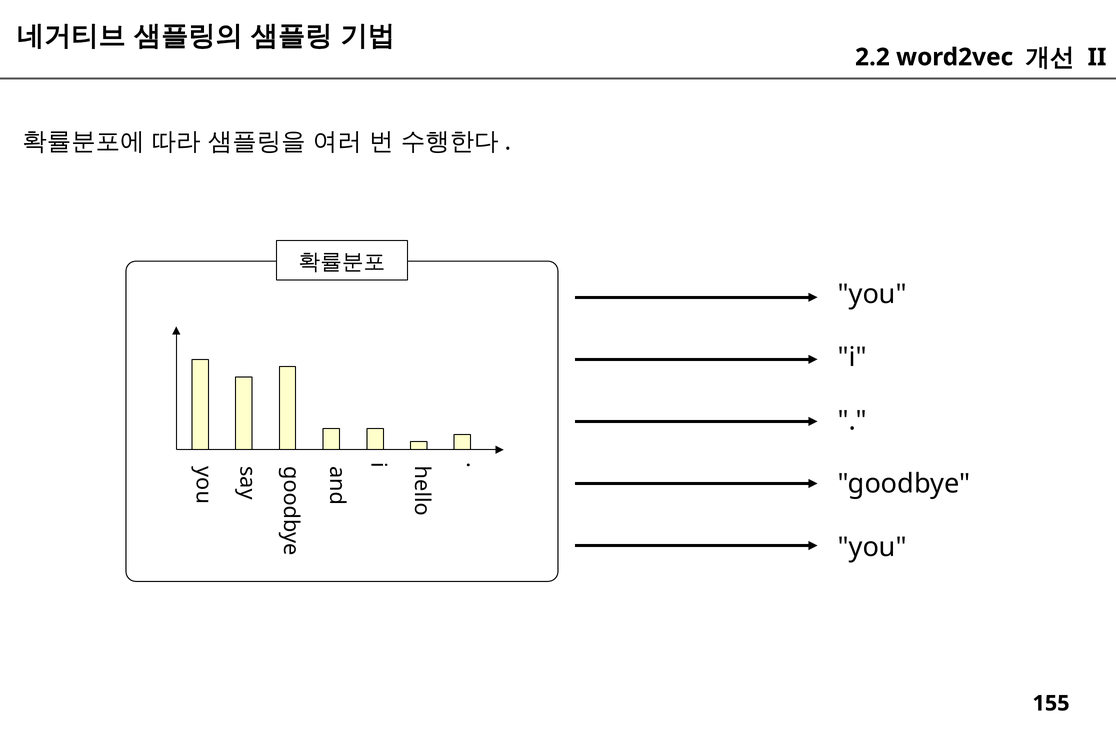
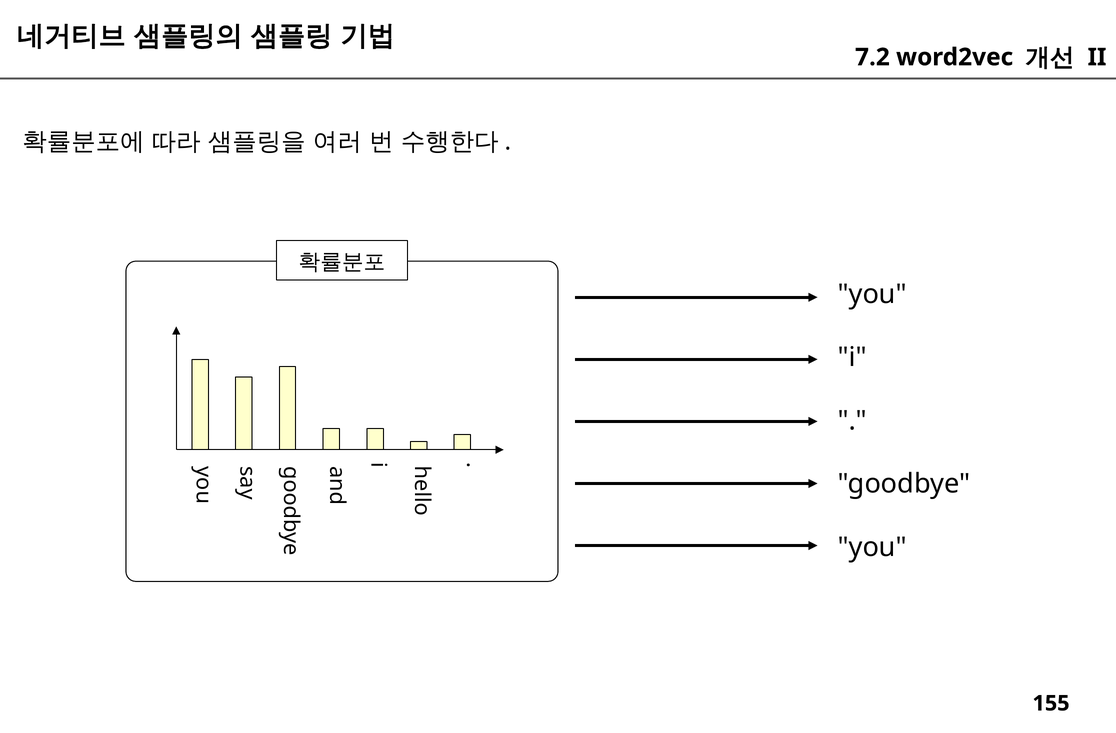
2.2: 2.2 -> 7.2
